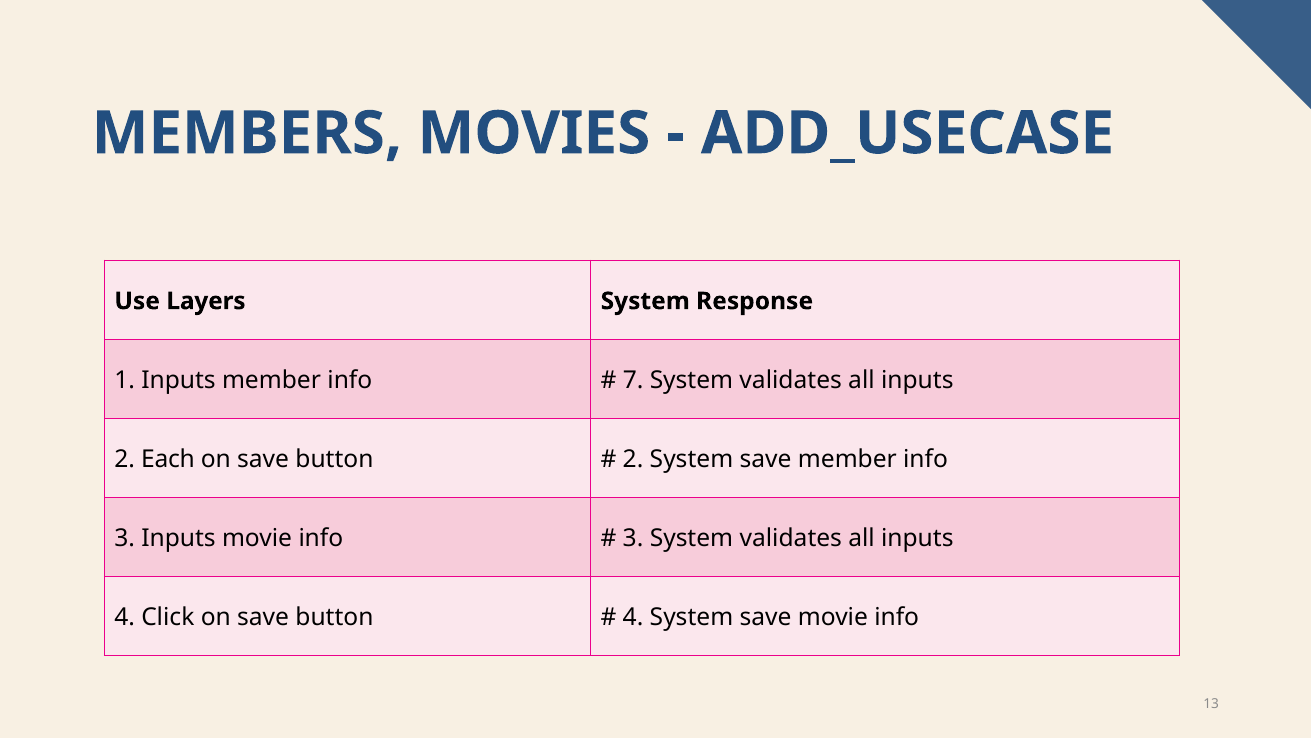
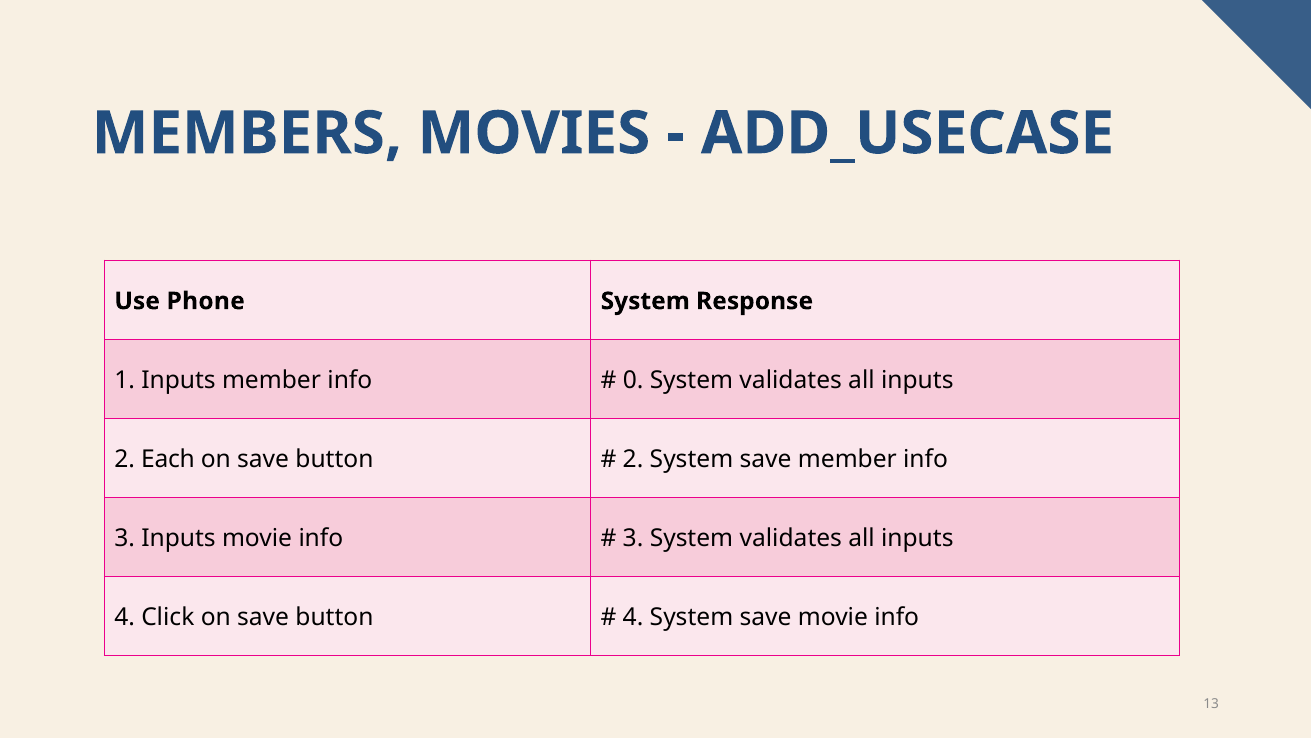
Layers: Layers -> Phone
7: 7 -> 0
